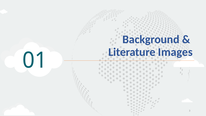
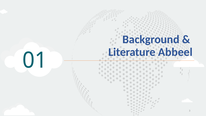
Images: Images -> Abbeel
